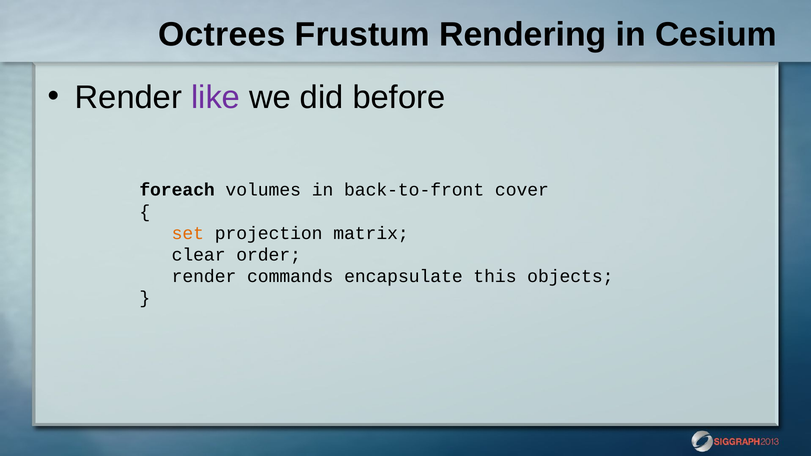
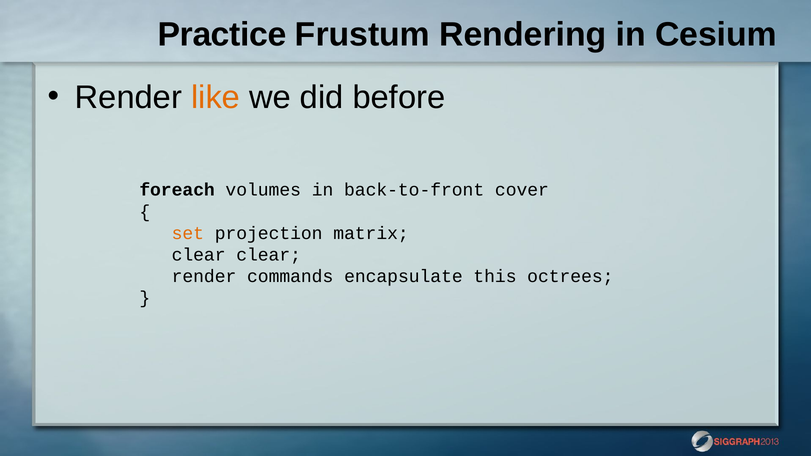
Octrees: Octrees -> Practice
like colour: purple -> orange
clear order: order -> clear
objects: objects -> octrees
